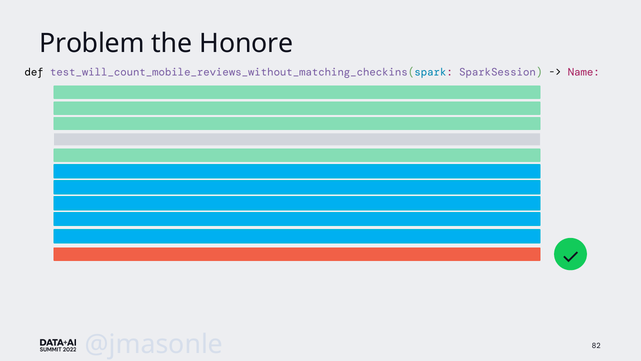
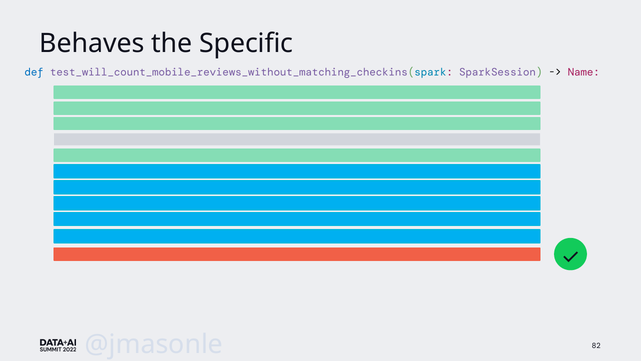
Problem: Problem -> Behaves
Honore: Honore -> Specific
def colour: black -> blue
